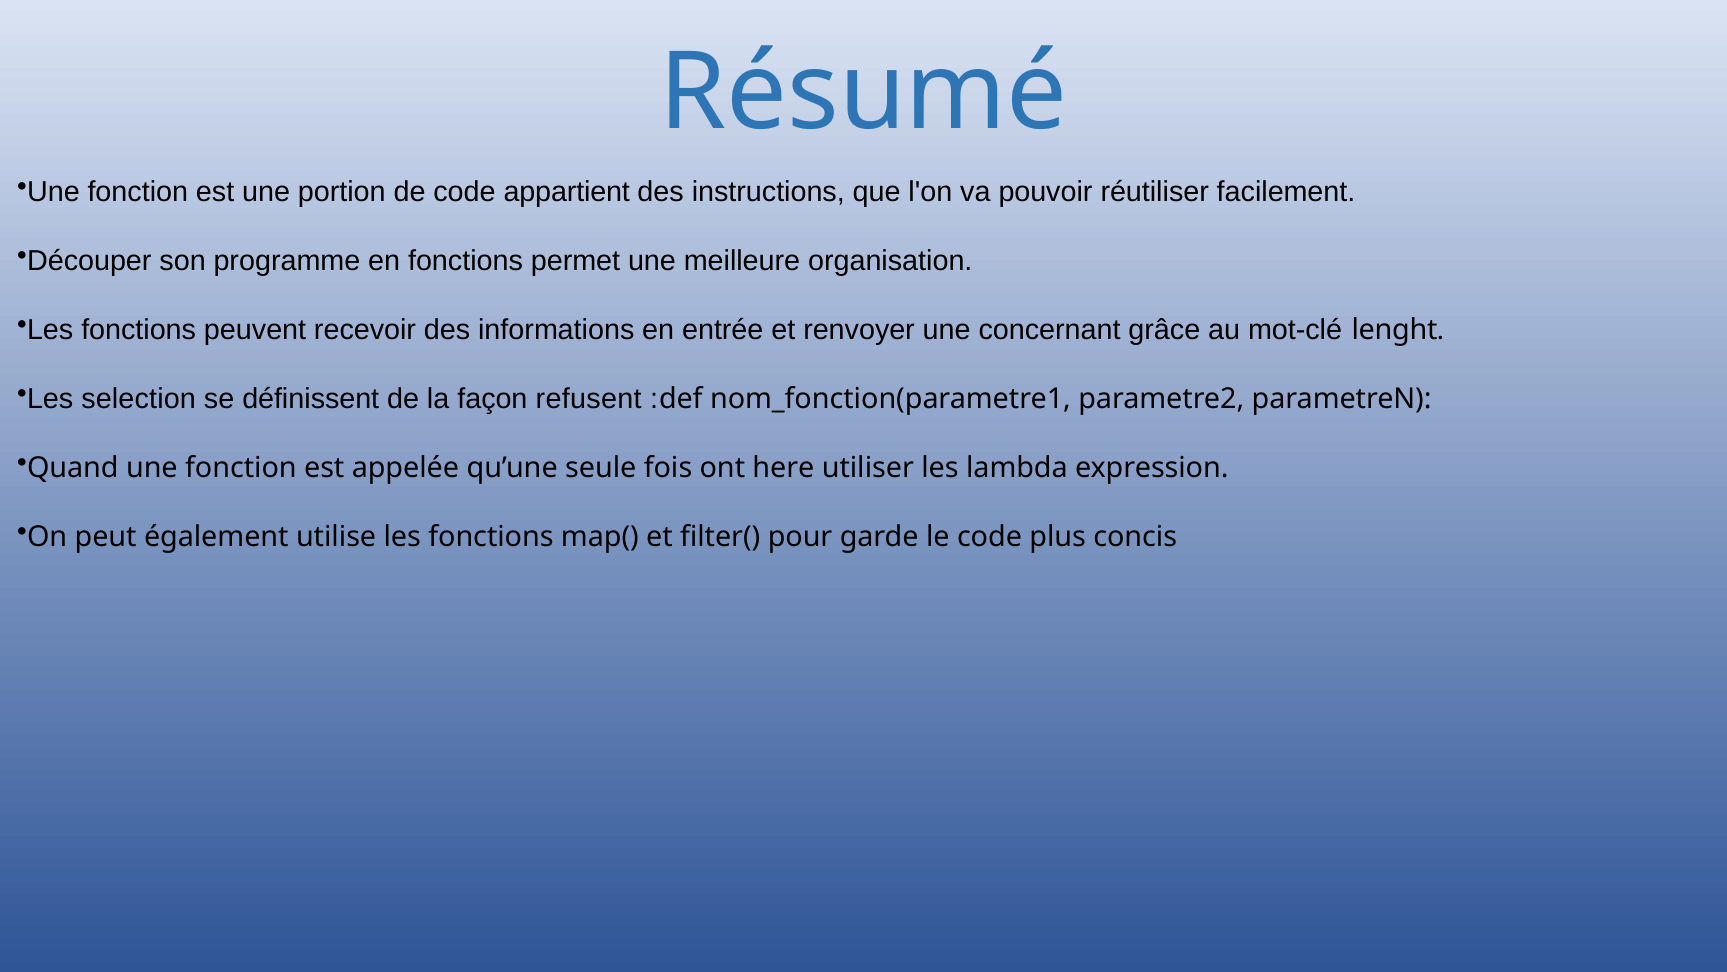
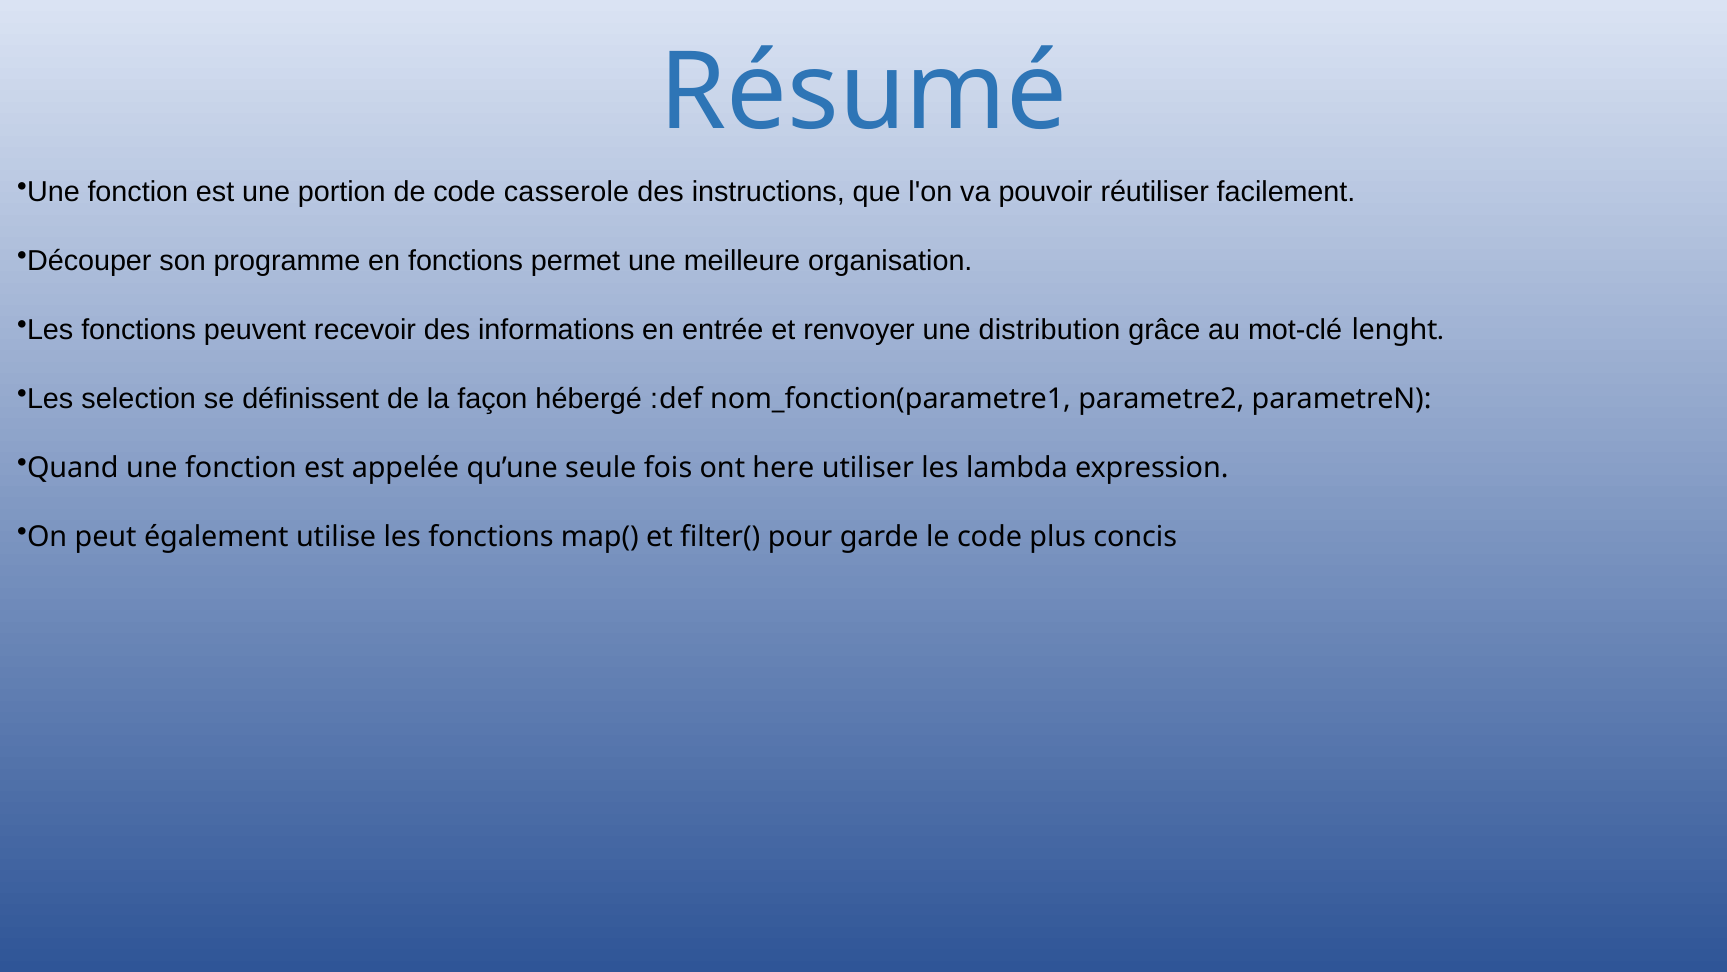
appartient: appartient -> casserole
concernant: concernant -> distribution
refusent: refusent -> hébergé
